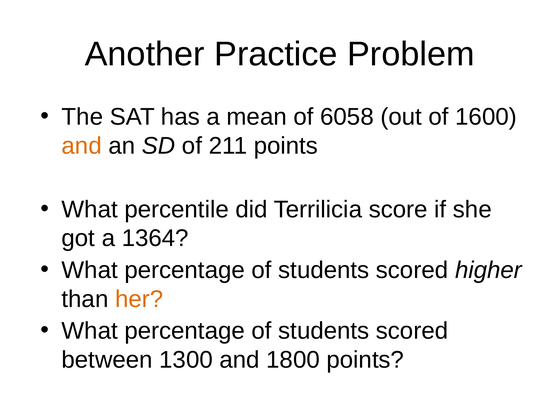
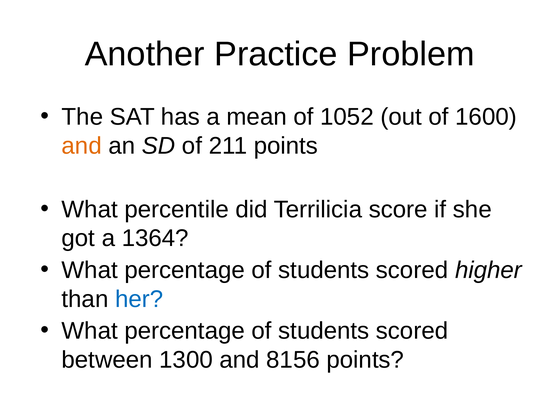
6058: 6058 -> 1052
her colour: orange -> blue
1800: 1800 -> 8156
